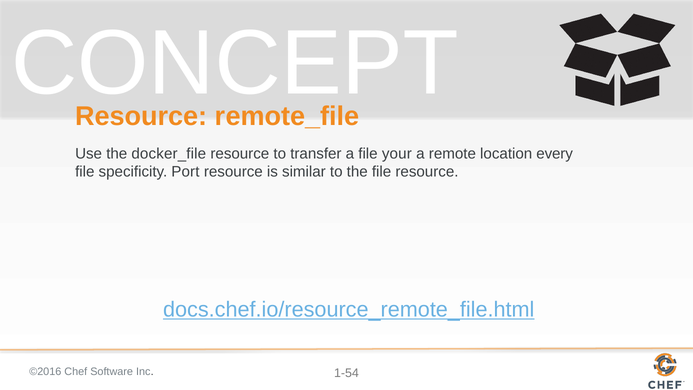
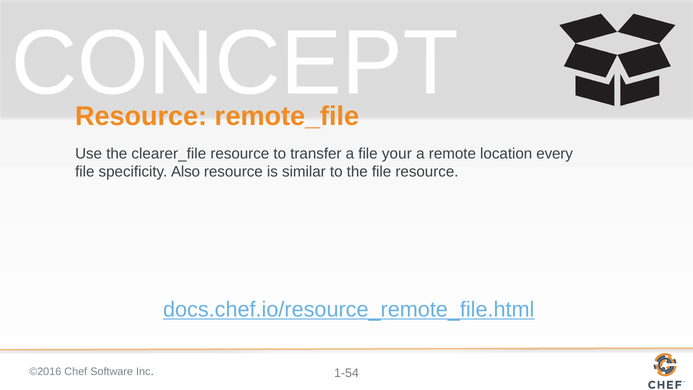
docker_file: docker_file -> clearer_file
Port: Port -> Also
